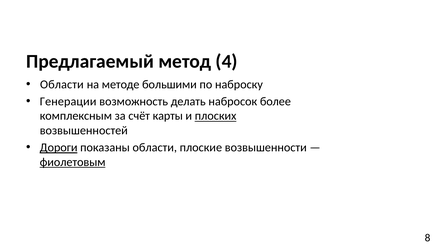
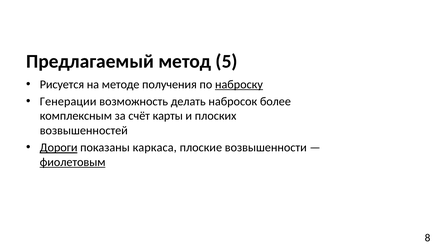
4: 4 -> 5
Области at (62, 84): Области -> Рисуется
большими: большими -> получения
наброску underline: none -> present
плоских underline: present -> none
показаны области: области -> каркаса
